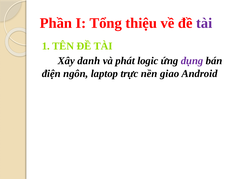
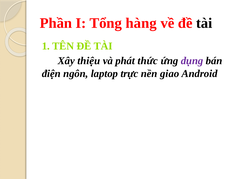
thiệu: thiệu -> hàng
tài at (204, 23) colour: purple -> black
danh: danh -> thiệu
logic: logic -> thức
